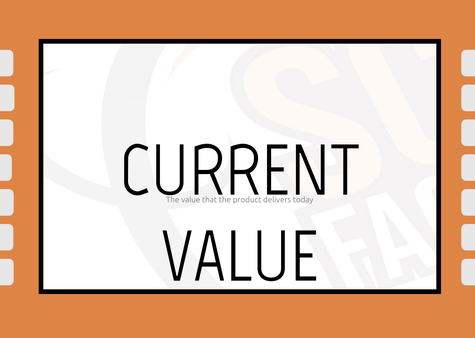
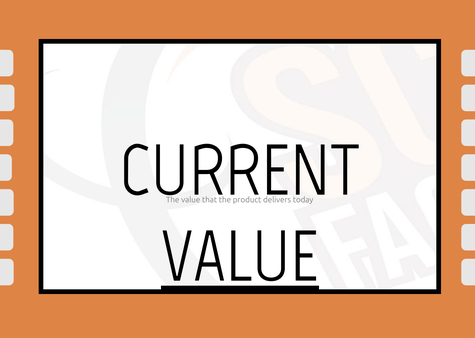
VALUE at (240, 257) underline: none -> present
